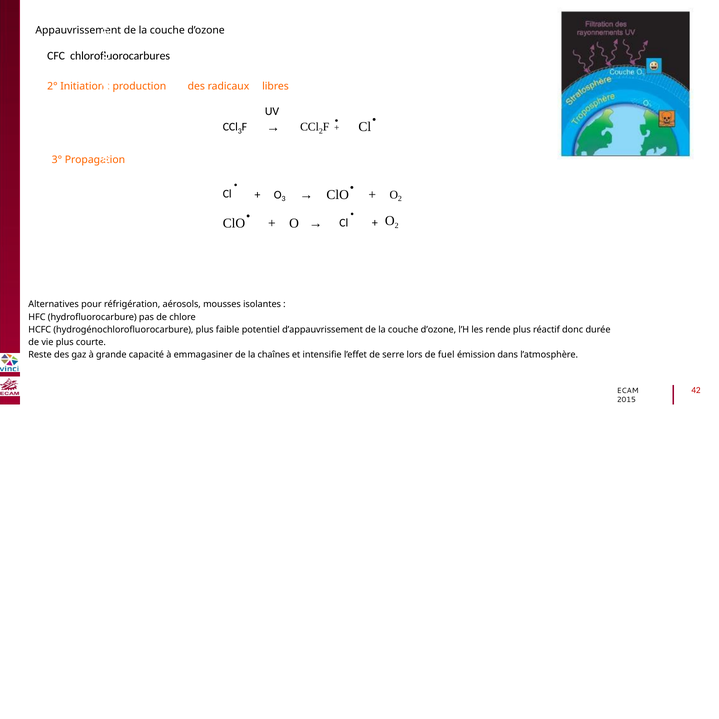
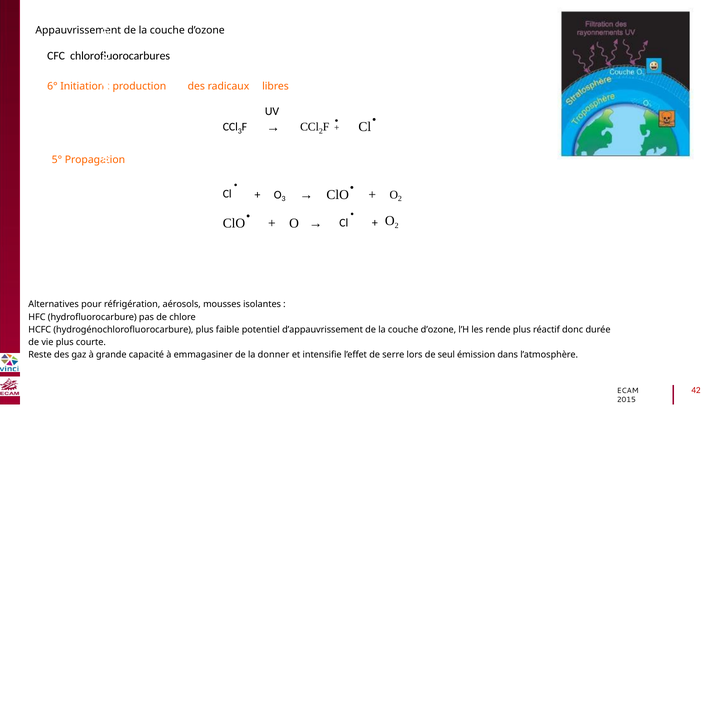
2°: 2° -> 6°
3°: 3° -> 5°
chaînes: chaînes -> donner
fuel: fuel -> seul
